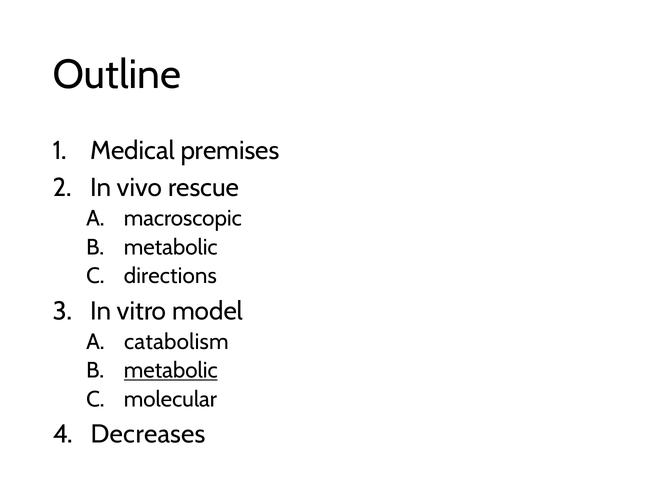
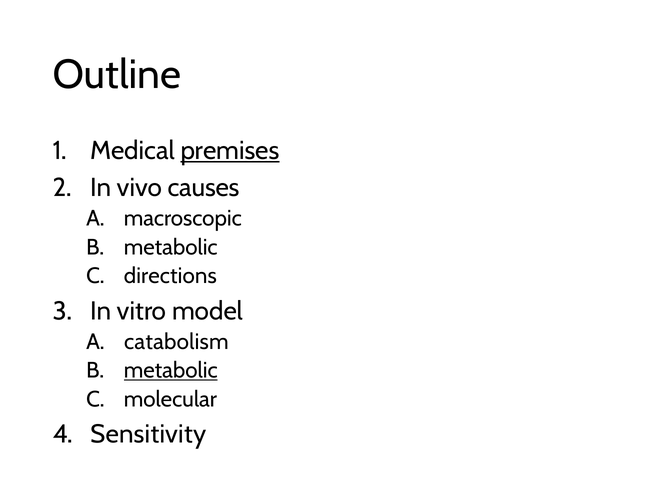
premises underline: none -> present
rescue: rescue -> causes
Decreases: Decreases -> Sensitivity
